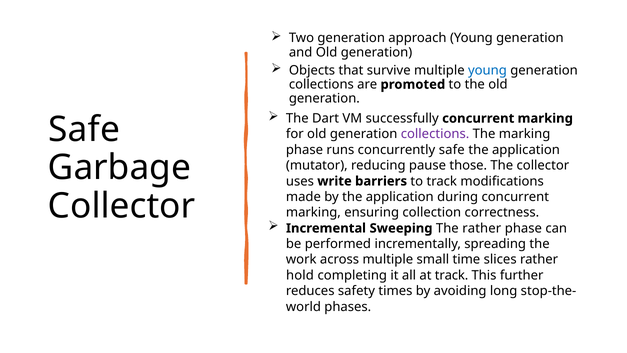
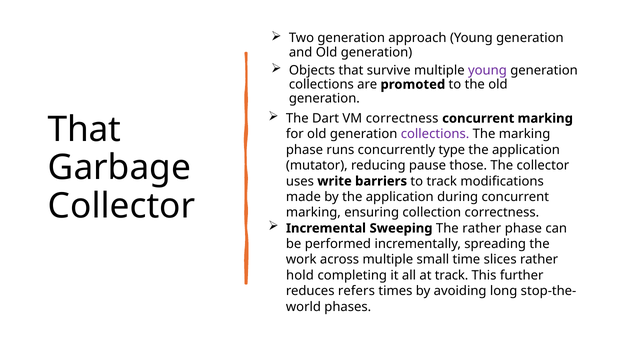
young at (487, 70) colour: blue -> purple
VM successfully: successfully -> correctness
Safe at (84, 130): Safe -> That
concurrently safe: safe -> type
safety: safety -> refers
